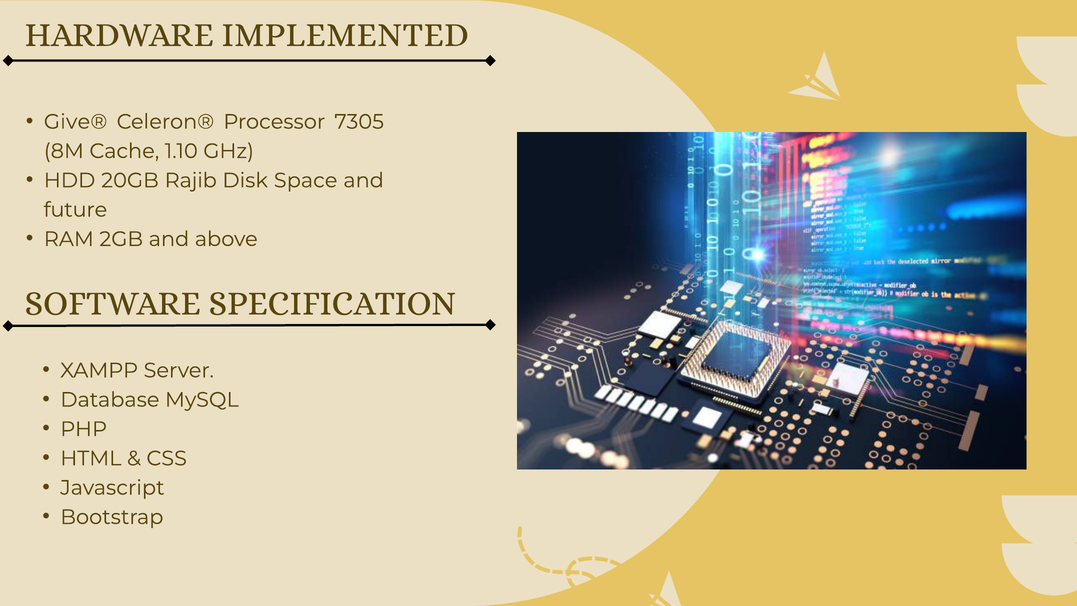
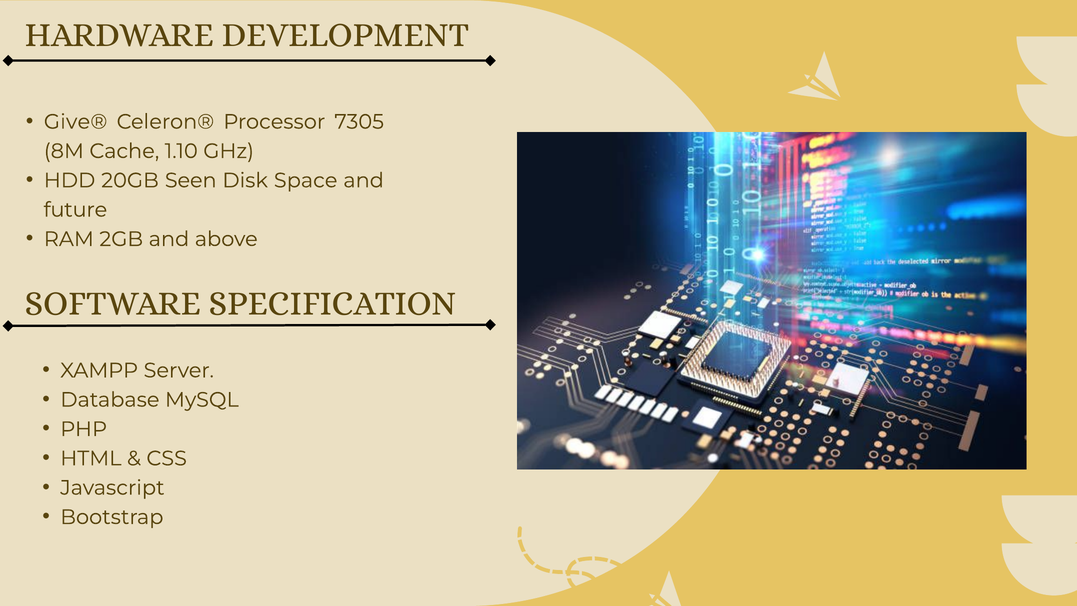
IMPLEMENTED: IMPLEMENTED -> DEVELOPMENT
Rajib: Rajib -> Seen
